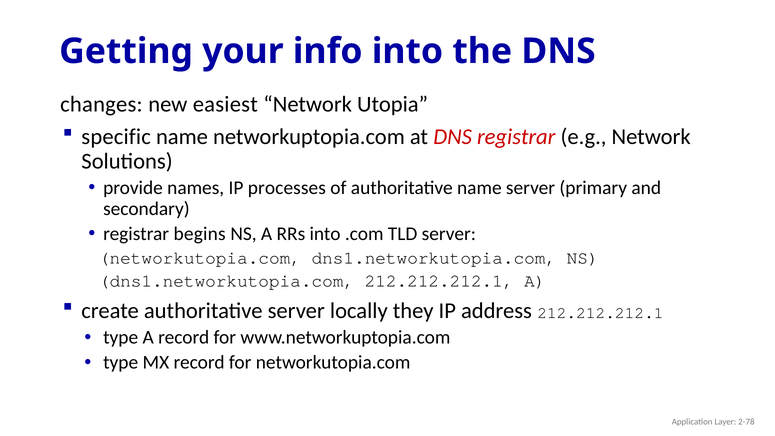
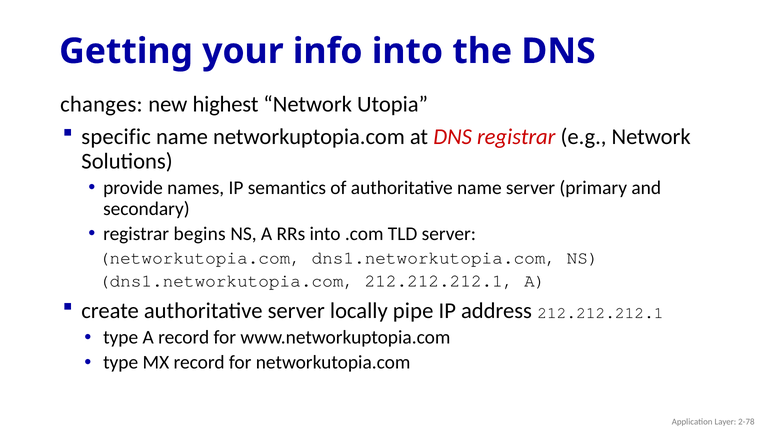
easiest: easiest -> highest
processes: processes -> semantics
they: they -> pipe
